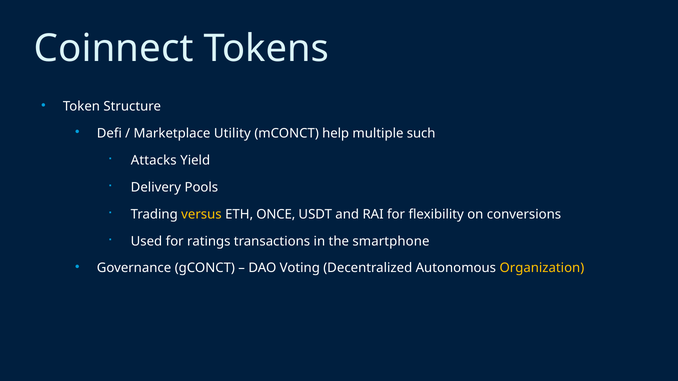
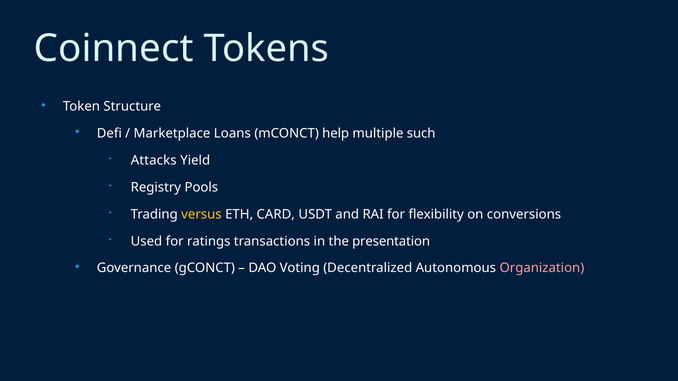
Utility: Utility -> Loans
Delivery: Delivery -> Registry
ONCE: ONCE -> CARD
smartphone: smartphone -> presentation
Organization colour: yellow -> pink
